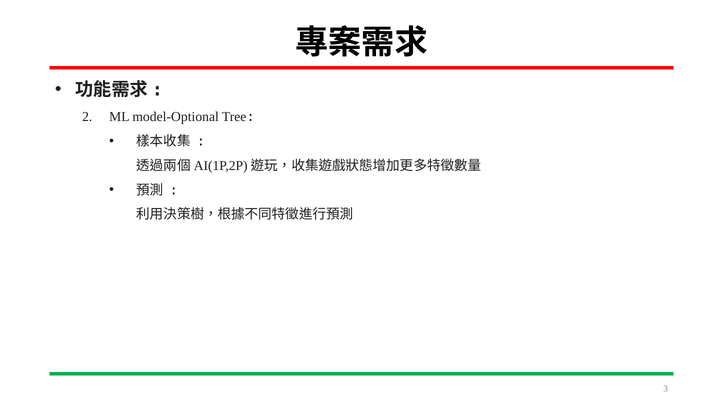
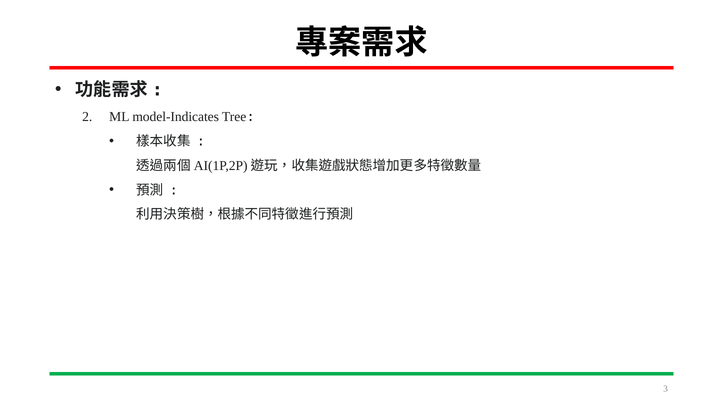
model-Optional: model-Optional -> model-Indicates
